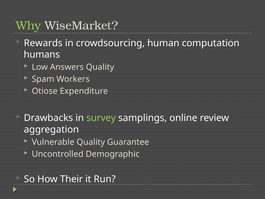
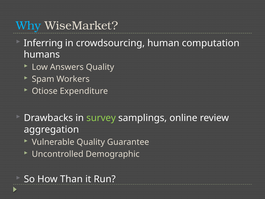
Why colour: light green -> light blue
Rewards: Rewards -> Inferring
Their: Their -> Than
